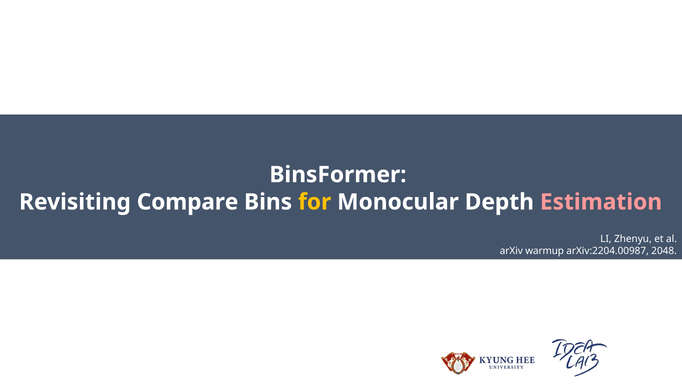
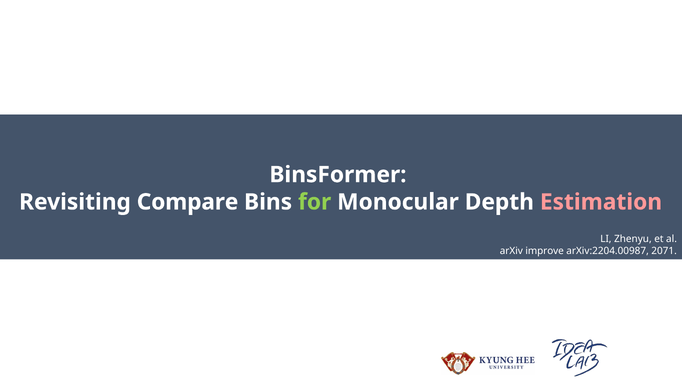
for colour: yellow -> light green
warmup: warmup -> improve
2048: 2048 -> 2071
